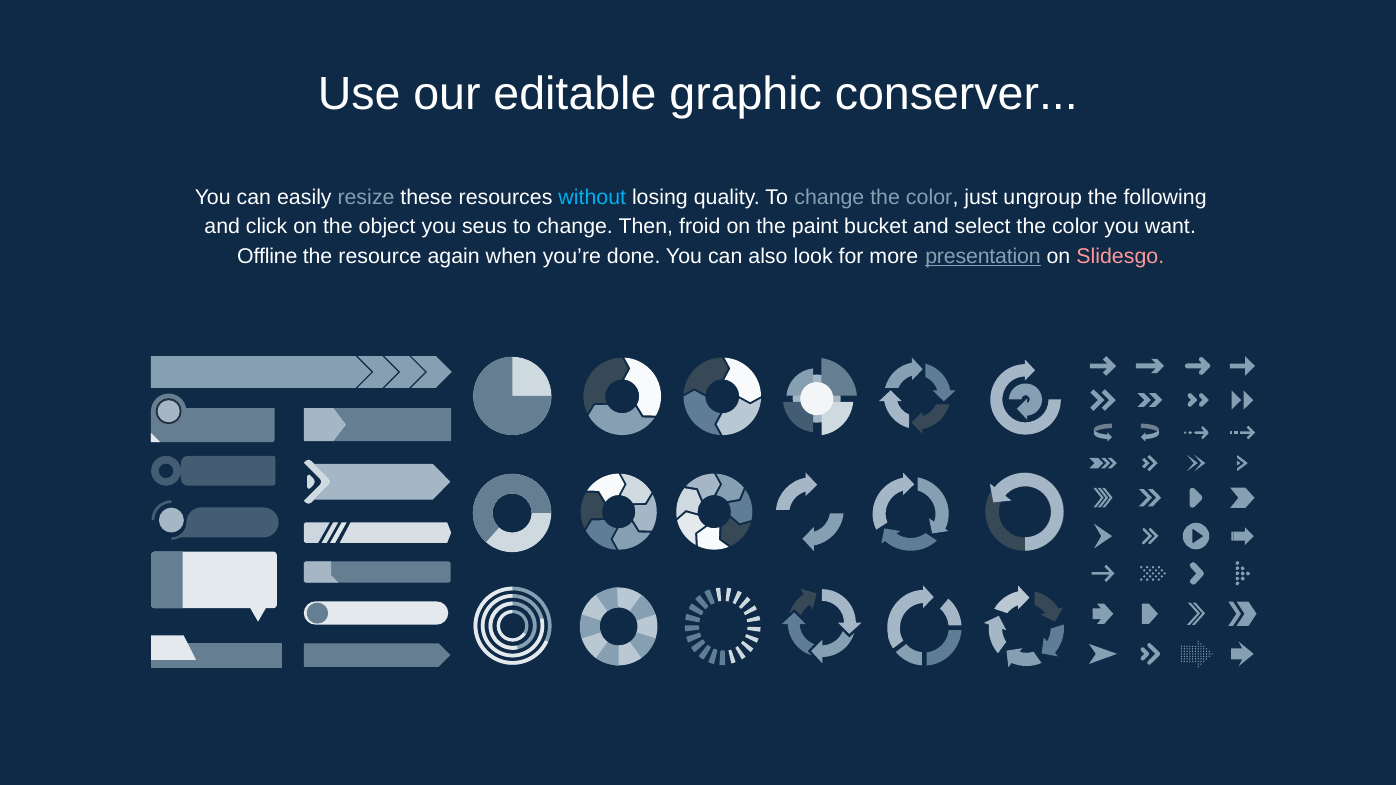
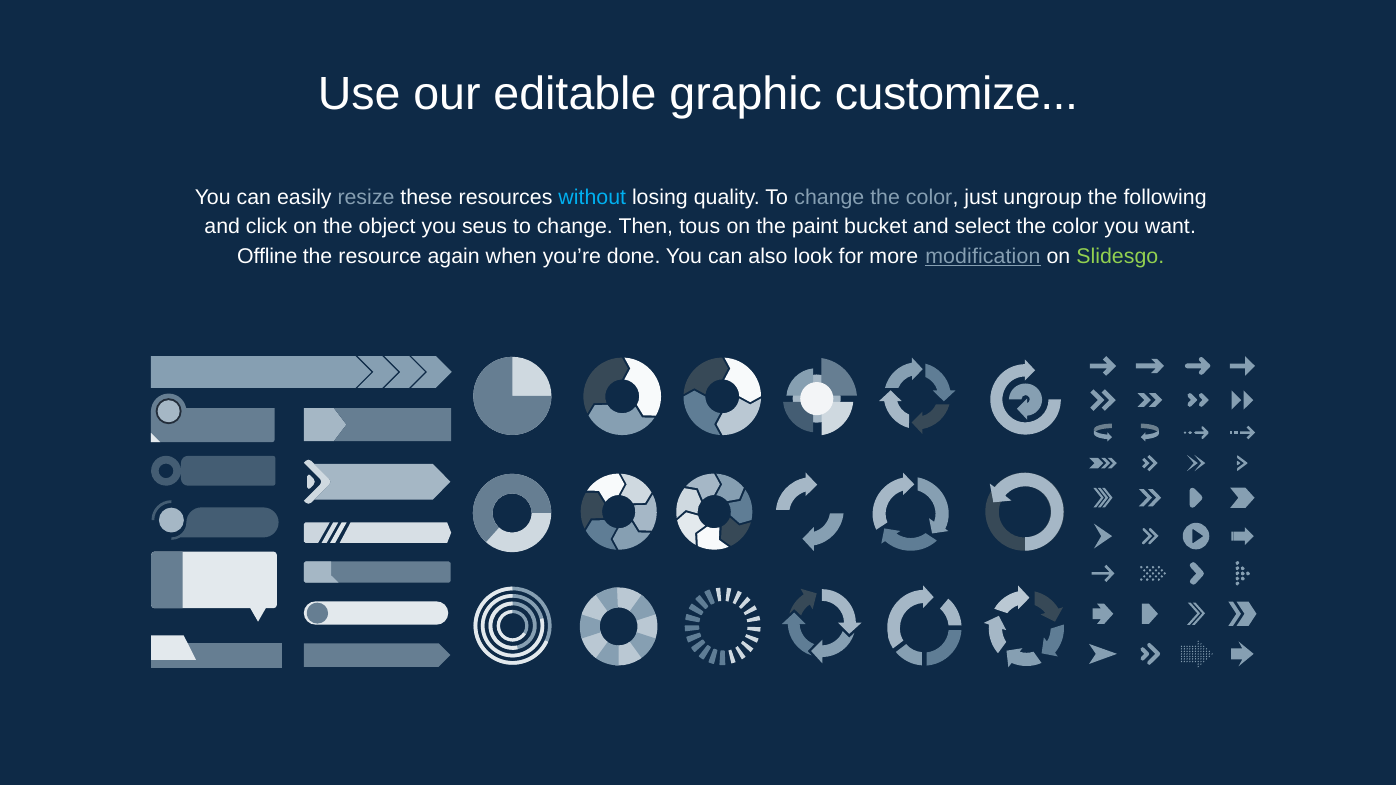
conserver: conserver -> customize
froid: froid -> tous
presentation: presentation -> modification
Slidesgo colour: pink -> light green
